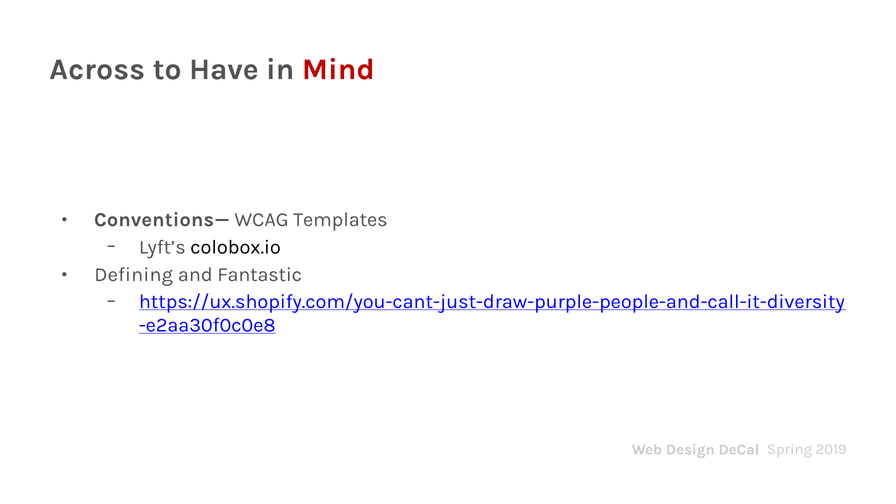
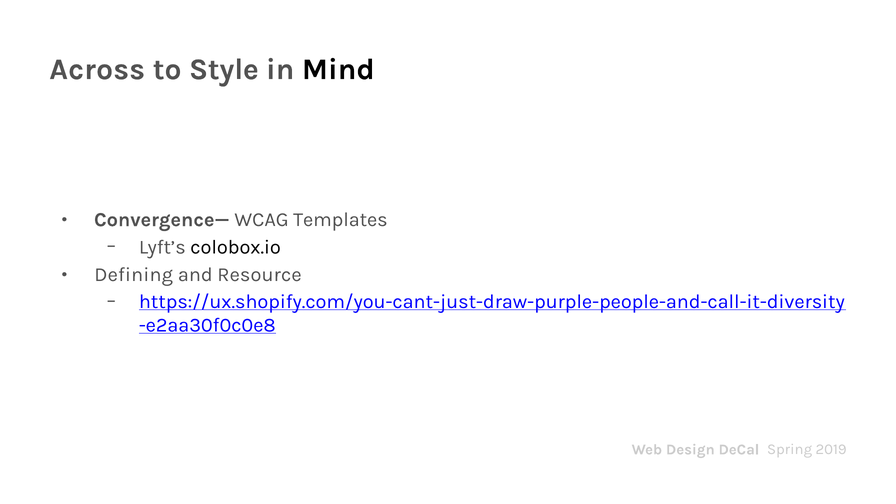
Have: Have -> Style
Mind colour: red -> black
Conventions—: Conventions— -> Convergence—
Fantastic: Fantastic -> Resource
